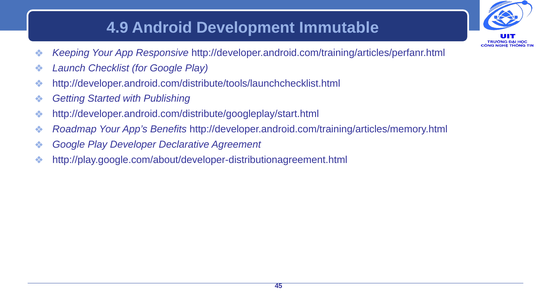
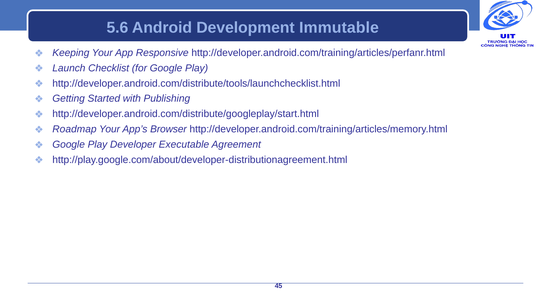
4.9: 4.9 -> 5.6
Benefits: Benefits -> Browser
Declarative: Declarative -> Executable
